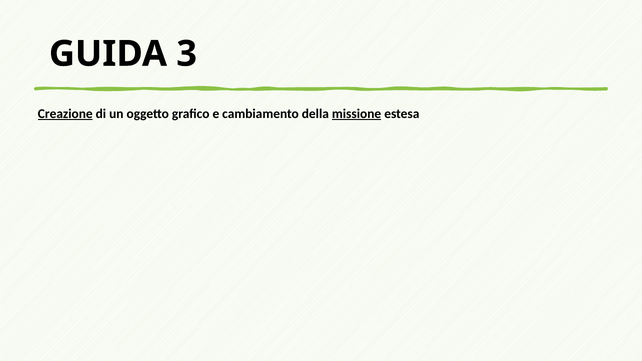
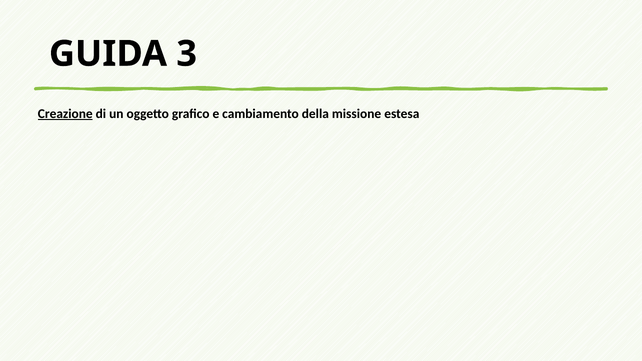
missione underline: present -> none
